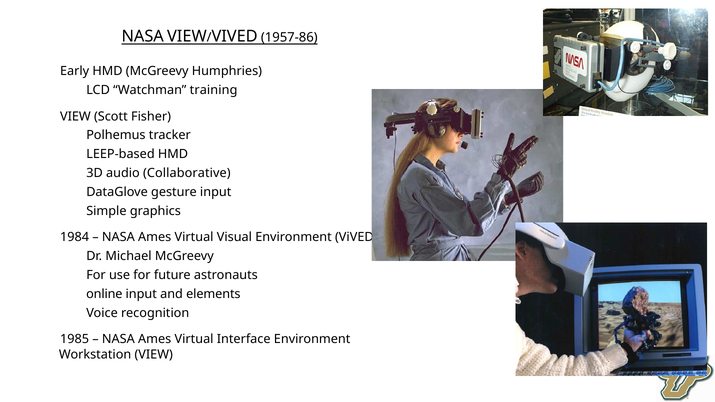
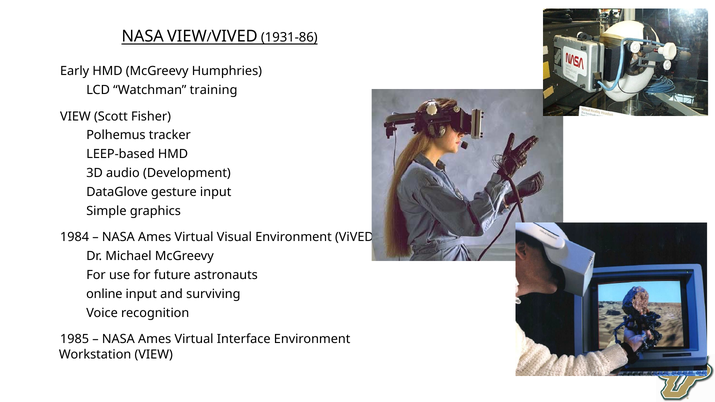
1957-86: 1957-86 -> 1931-86
Collaborative: Collaborative -> Development
elements: elements -> surviving
